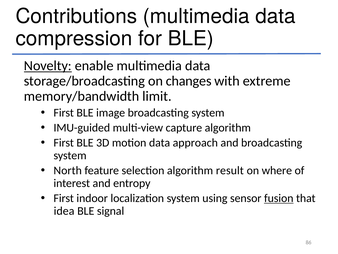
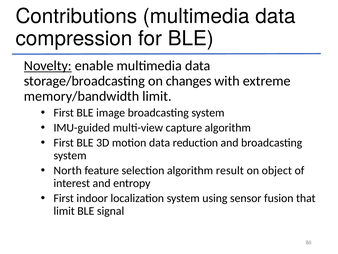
approach: approach -> reduction
where: where -> object
fusion underline: present -> none
idea at (64, 210): idea -> limit
